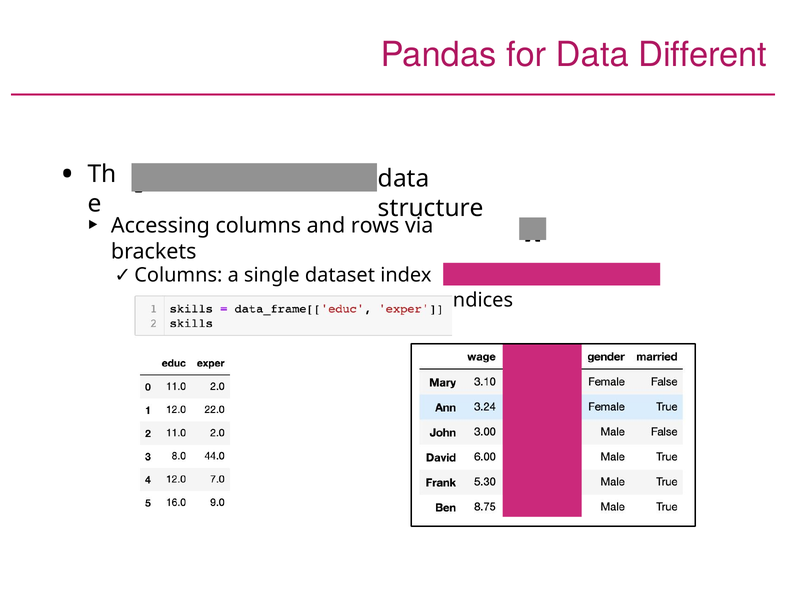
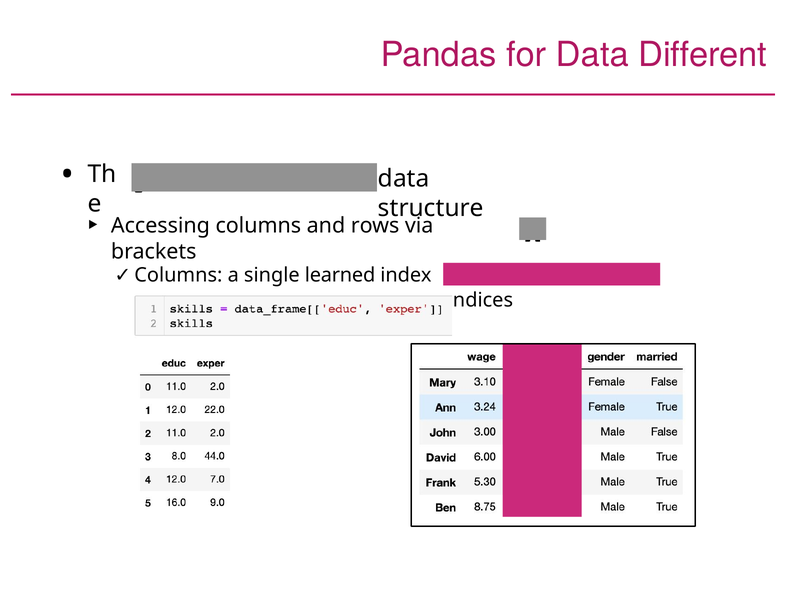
dataset: dataset -> learned
